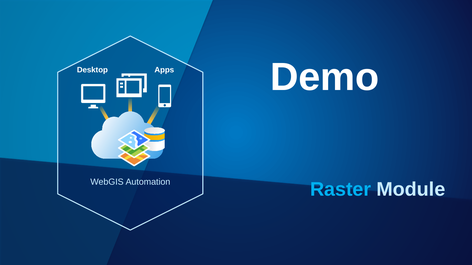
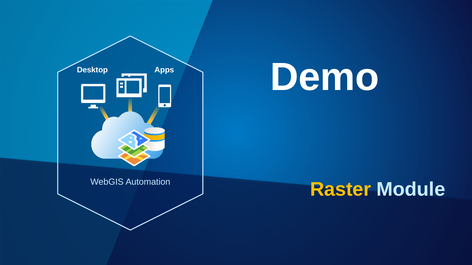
Raster colour: light blue -> yellow
